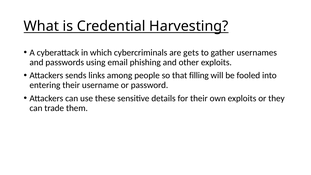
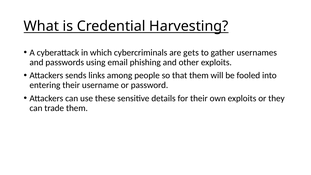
that filling: filling -> them
